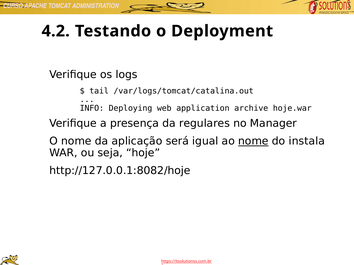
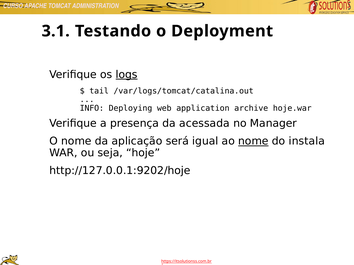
4.2: 4.2 -> 3.1
logs underline: none -> present
regulares: regulares -> acessada
http://127.0.0.1:8082/hoje: http://127.0.0.1:8082/hoje -> http://127.0.0.1:9202/hoje
